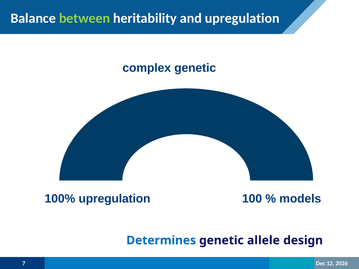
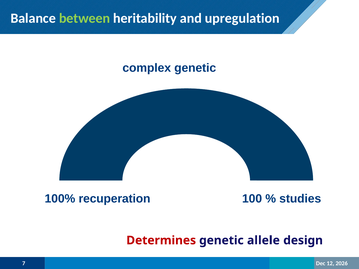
100% upregulation: upregulation -> recuperation
models: models -> studies
Determines colour: blue -> red
